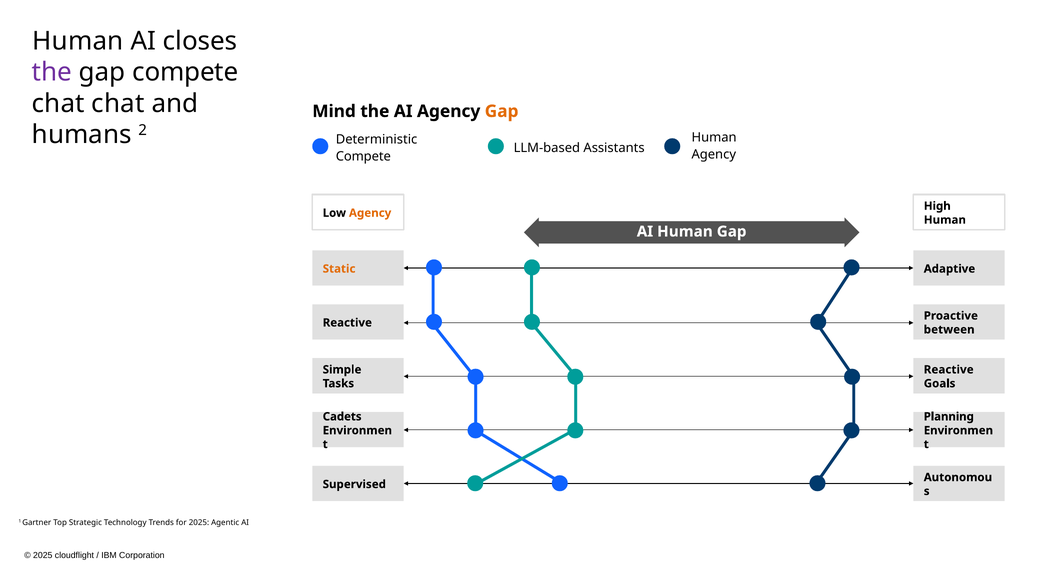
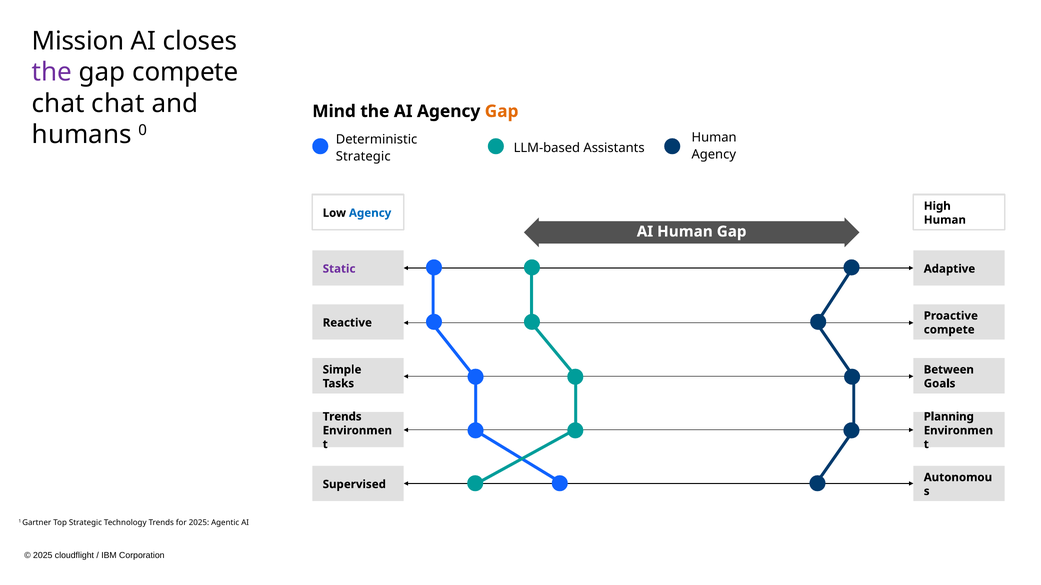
Human at (78, 41): Human -> Mission
2: 2 -> 0
Compete at (363, 157): Compete -> Strategic
Agency at (370, 213) colour: orange -> blue
Static colour: orange -> purple
between at (949, 330): between -> compete
Reactive at (949, 370): Reactive -> Between
Cadets at (342, 417): Cadets -> Trends
